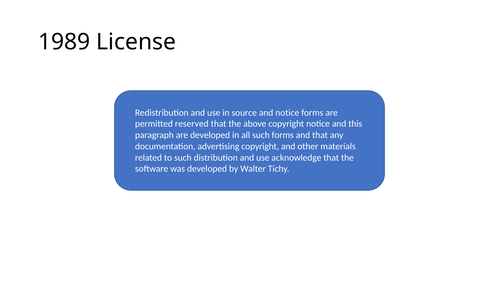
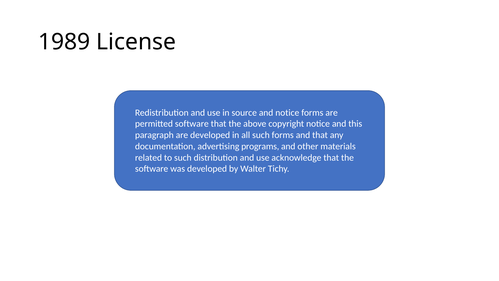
permitted reserved: reserved -> software
advertising copyright: copyright -> programs
